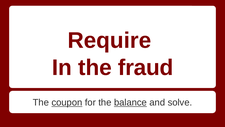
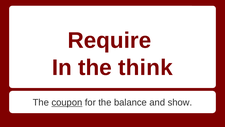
fraud: fraud -> think
balance underline: present -> none
solve: solve -> show
